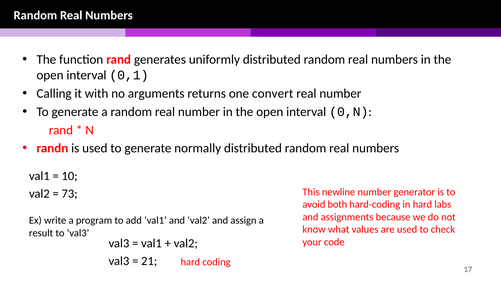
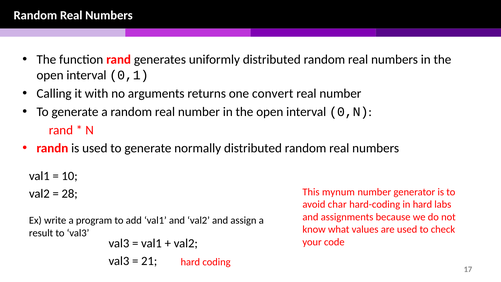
newline: newline -> mynum
73: 73 -> 28
both: both -> char
